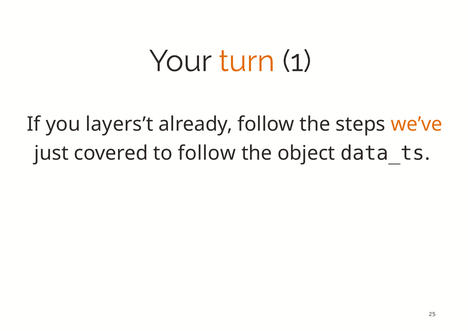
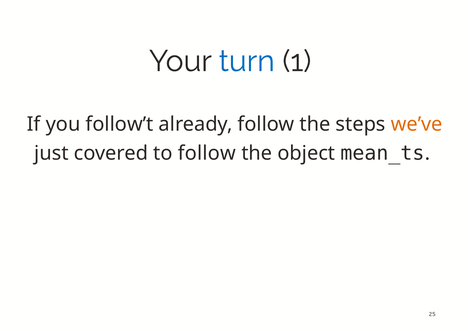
turn colour: orange -> blue
layers’t: layers’t -> follow’t
data_ts: data_ts -> mean_ts
